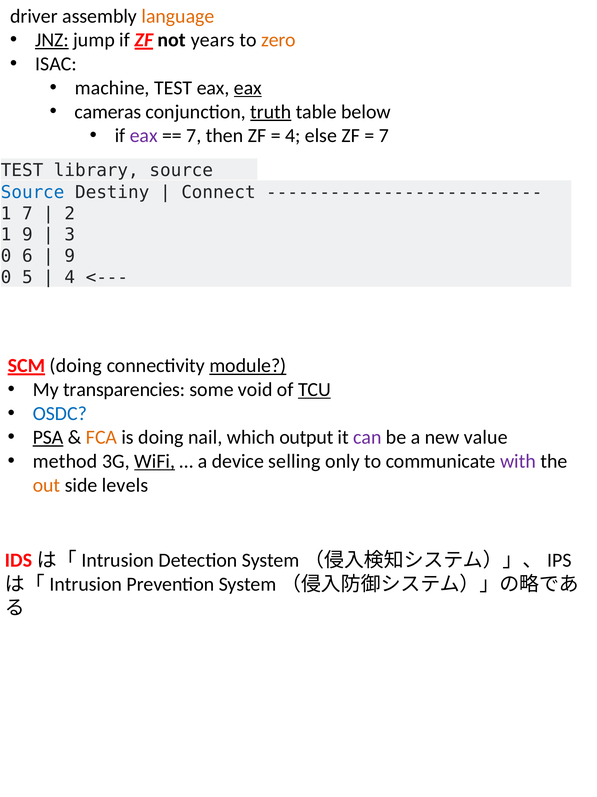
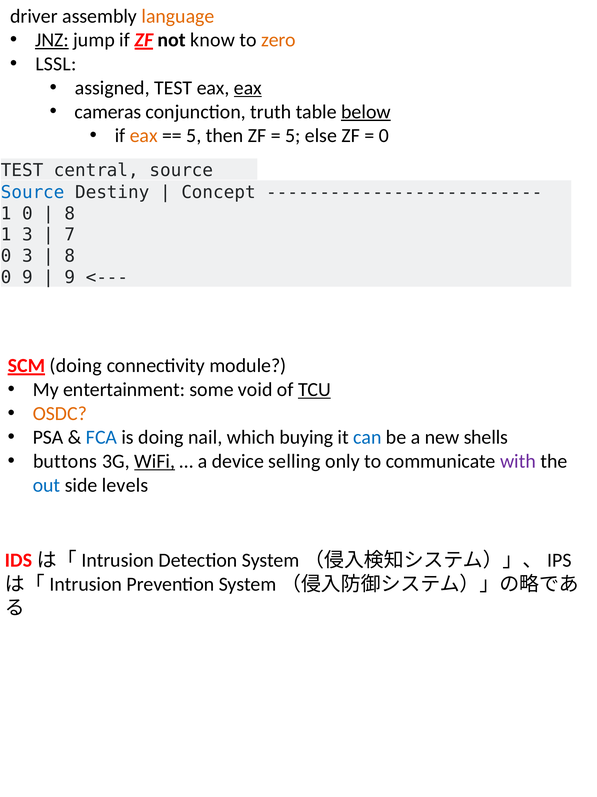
years: years -> know
ISAC: ISAC -> LSSL
machine: machine -> assigned
truth underline: present -> none
below underline: none -> present
eax at (144, 136) colour: purple -> orange
7 at (194, 136): 7 -> 5
4 at (293, 136): 4 -> 5
7 at (384, 136): 7 -> 0
library: library -> central
Connect: Connect -> Concept
1 7: 7 -> 0
2 at (70, 213): 2 -> 8
1 9: 9 -> 3
3: 3 -> 7
0 6: 6 -> 3
9 at (70, 256): 9 -> 8
0 5: 5 -> 9
4 at (70, 277): 4 -> 9
module underline: present -> none
transparencies: transparencies -> entertainment
OSDC colour: blue -> orange
PSA underline: present -> none
FCA colour: orange -> blue
output: output -> buying
can colour: purple -> blue
value: value -> shells
method: method -> buttons
out colour: orange -> blue
